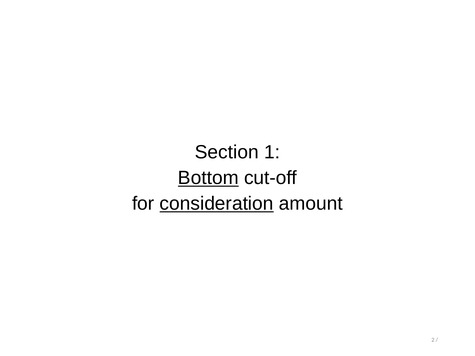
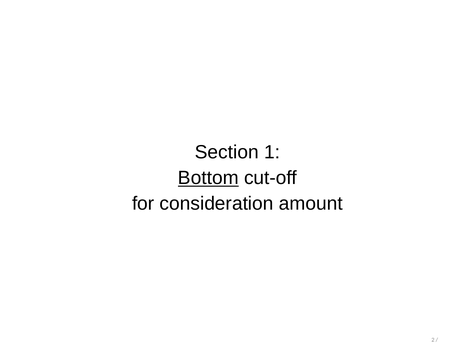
consideration underline: present -> none
